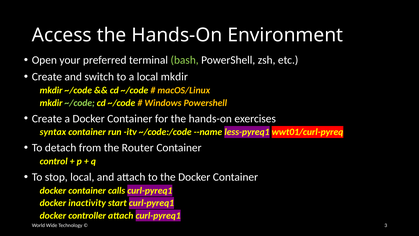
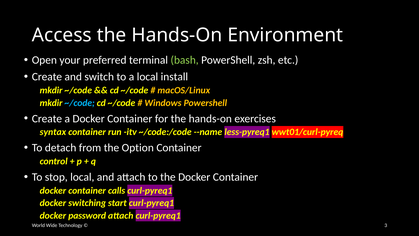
local mkdir: mkdir -> install
~/code at (80, 103) colour: light green -> light blue
Router: Router -> Option
inactivity: inactivity -> switching
controller: controller -> password
